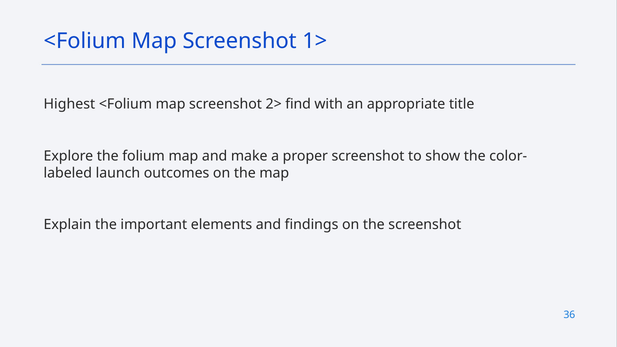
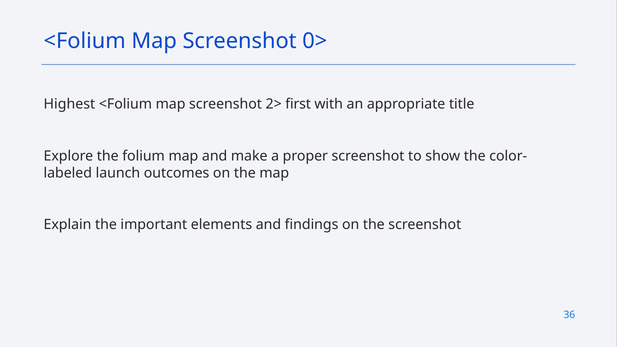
1>: 1> -> 0>
find: find -> first
